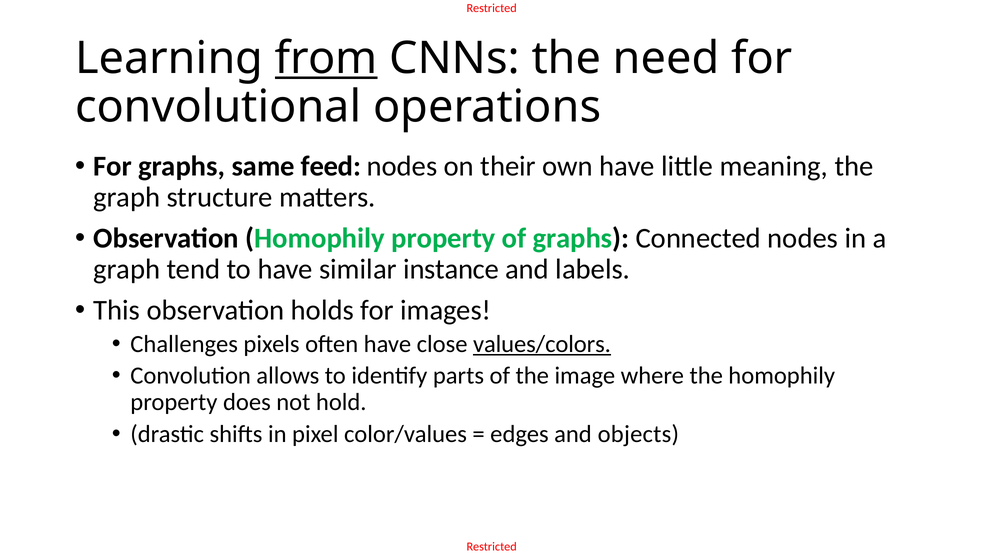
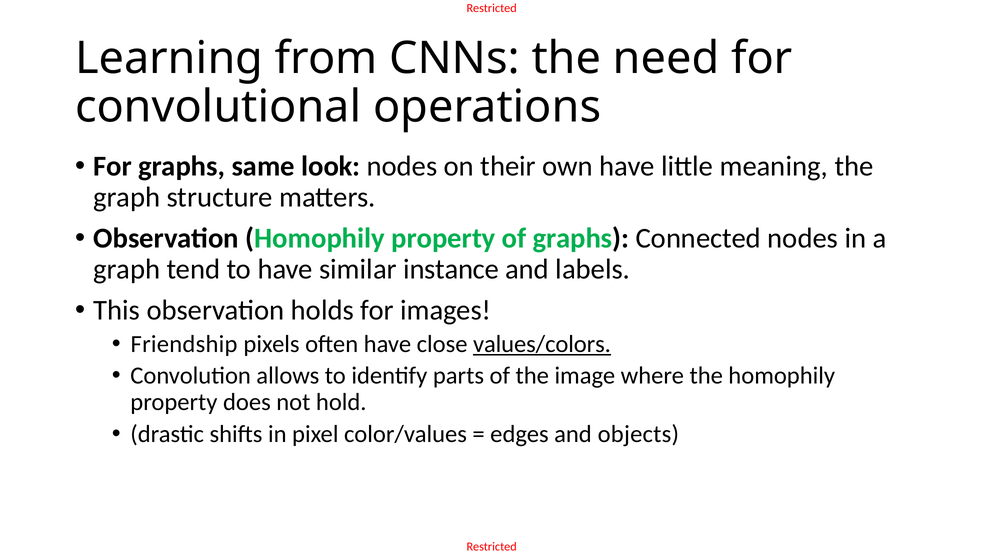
from underline: present -> none
feed: feed -> look
Challenges: Challenges -> Friendship
